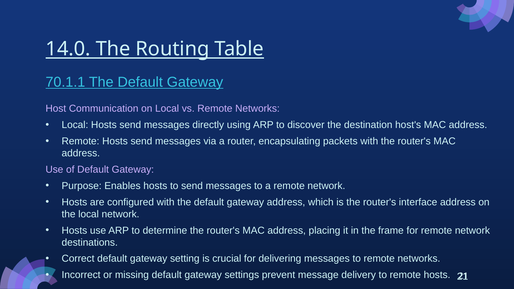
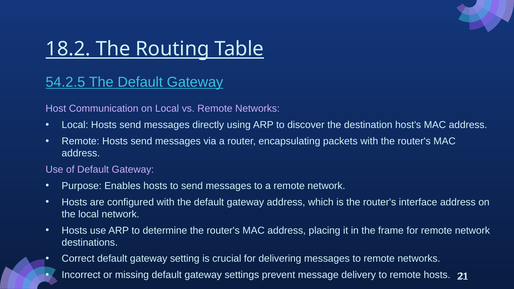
14.0: 14.0 -> 18.2
70.1.1: 70.1.1 -> 54.2.5
